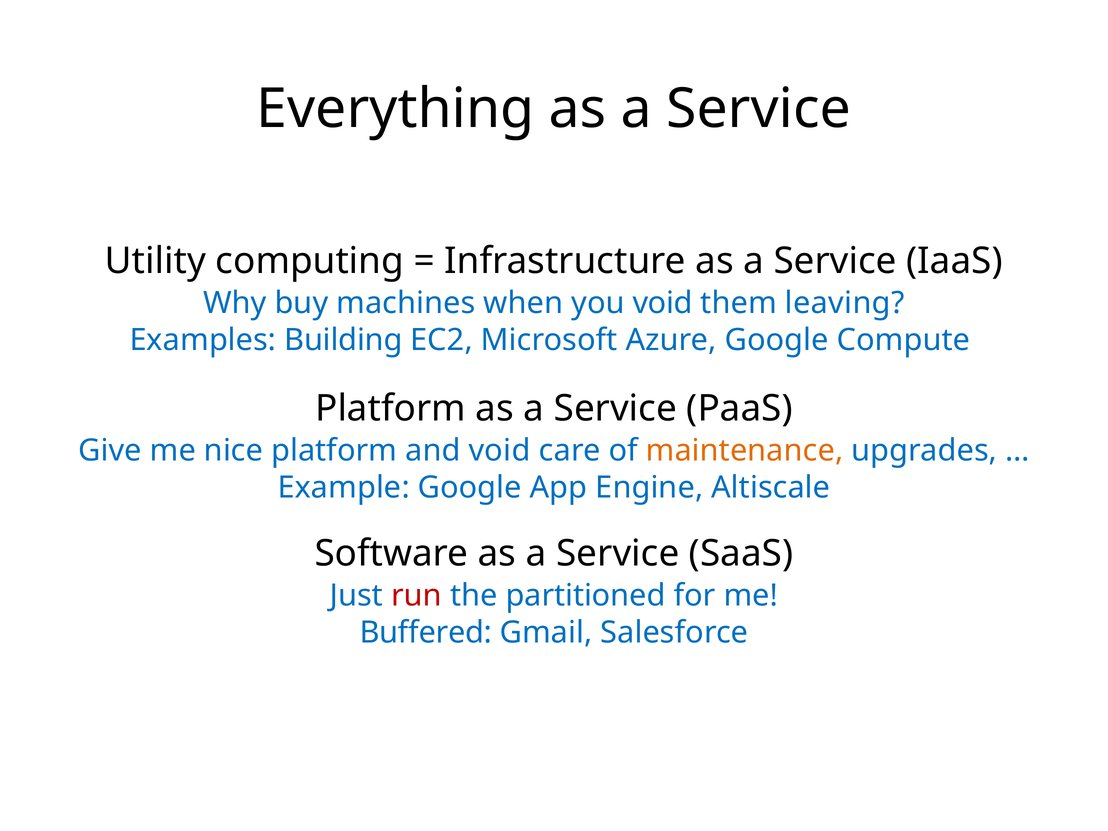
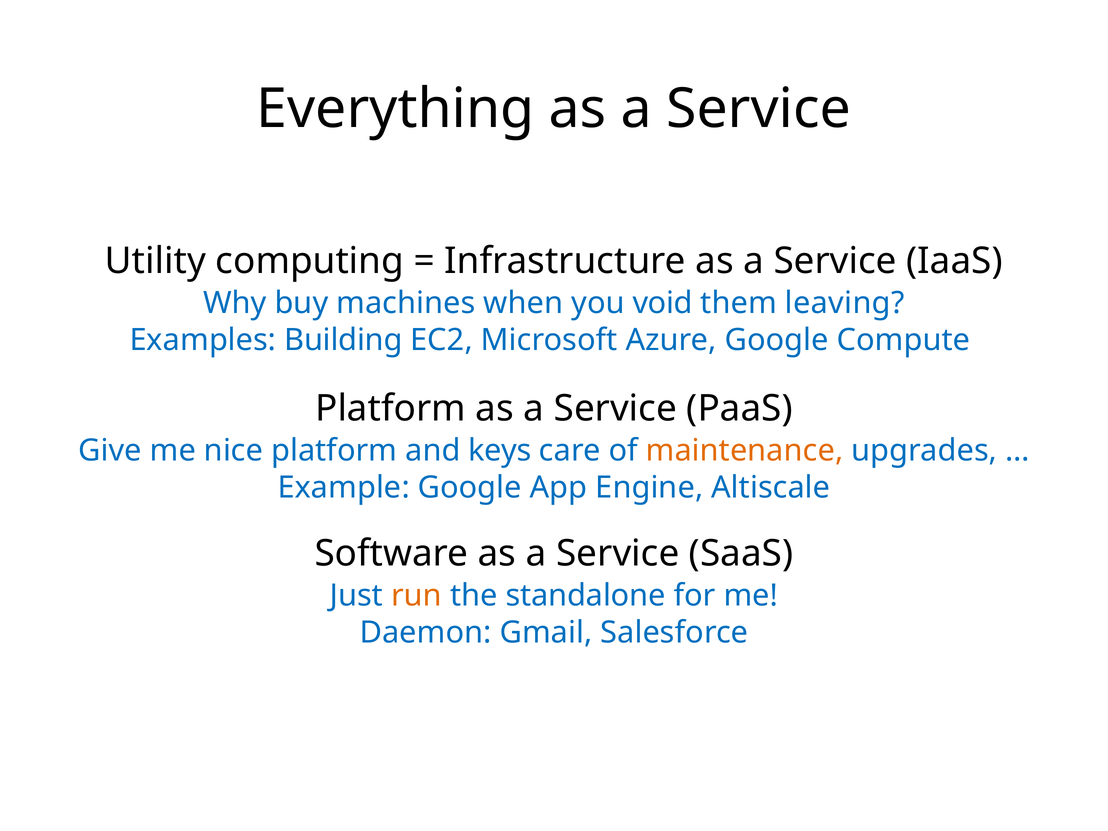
and void: void -> keys
run colour: red -> orange
partitioned: partitioned -> standalone
Buffered: Buffered -> Daemon
